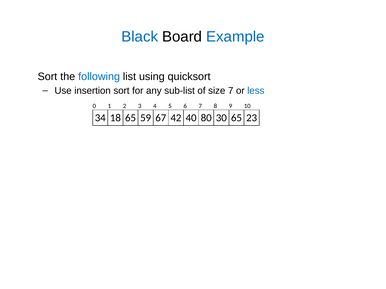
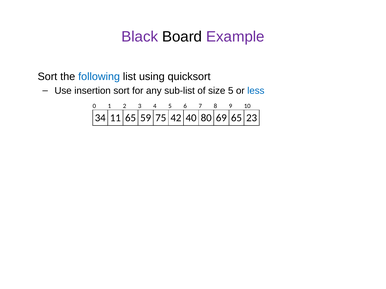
Black colour: blue -> purple
Example colour: blue -> purple
size 7: 7 -> 5
18: 18 -> 11
67: 67 -> 75
30: 30 -> 69
